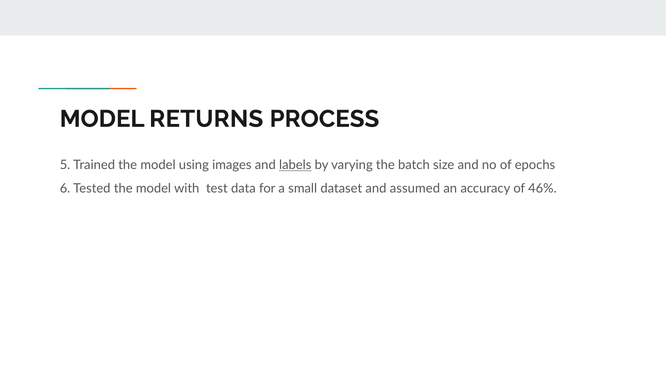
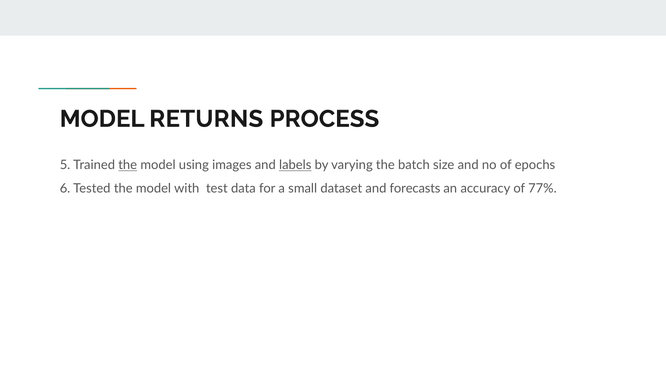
the at (128, 165) underline: none -> present
assumed: assumed -> forecasts
46%: 46% -> 77%
